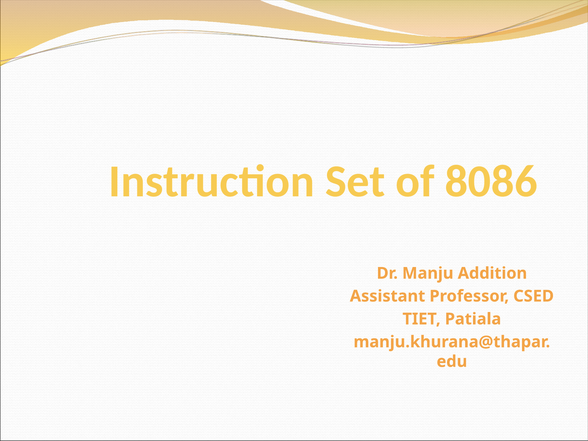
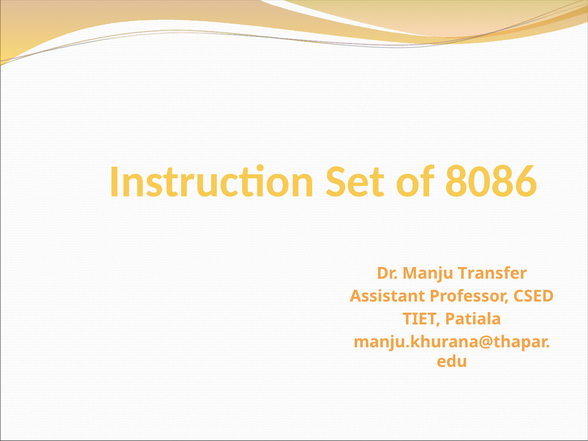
Addition: Addition -> Transfer
